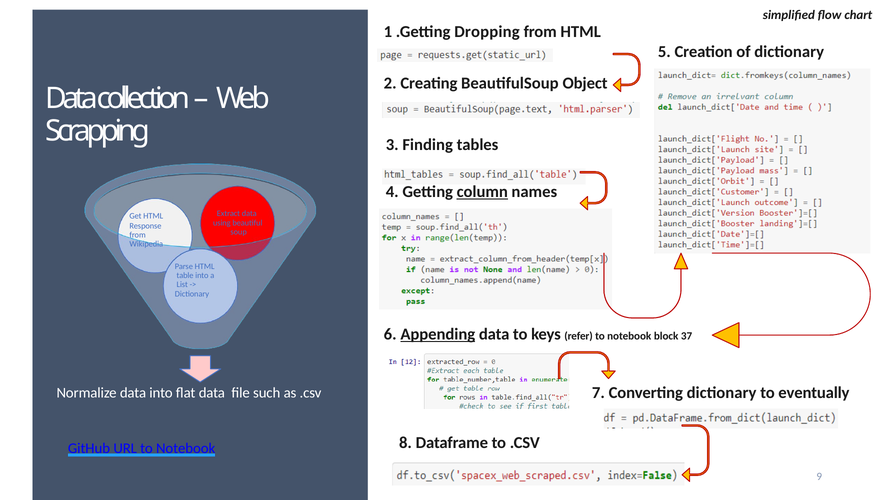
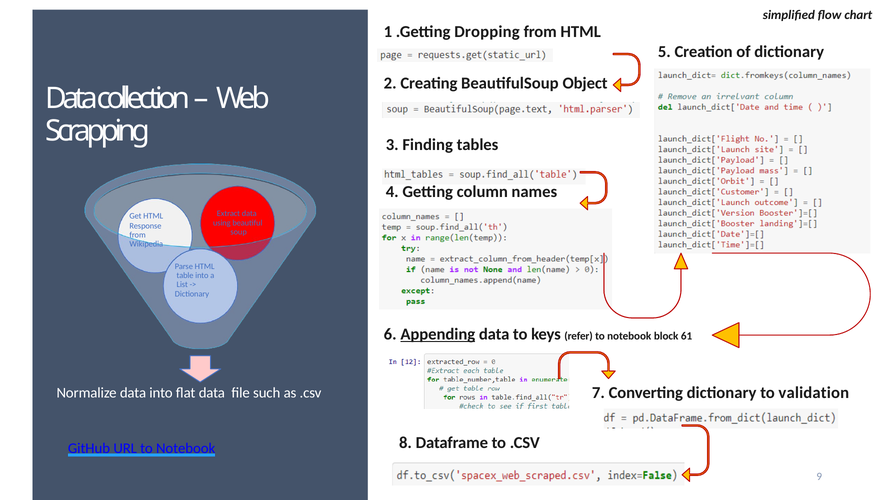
column underline: present -> none
37: 37 -> 61
eventually: eventually -> validation
